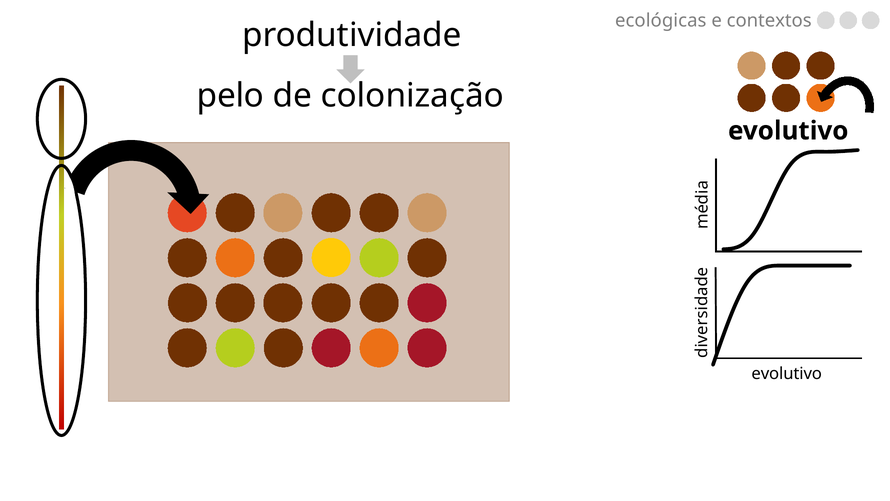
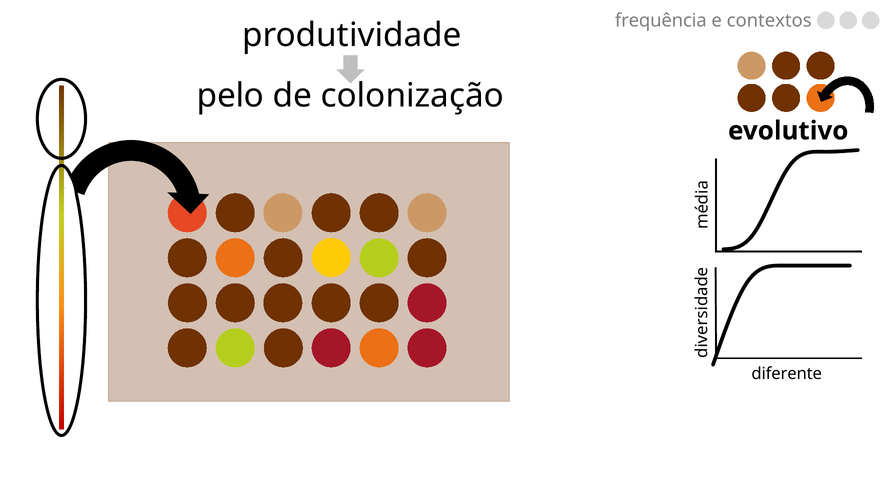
ecológicas: ecológicas -> frequência
evolutivo at (787, 374): evolutivo -> diferente
